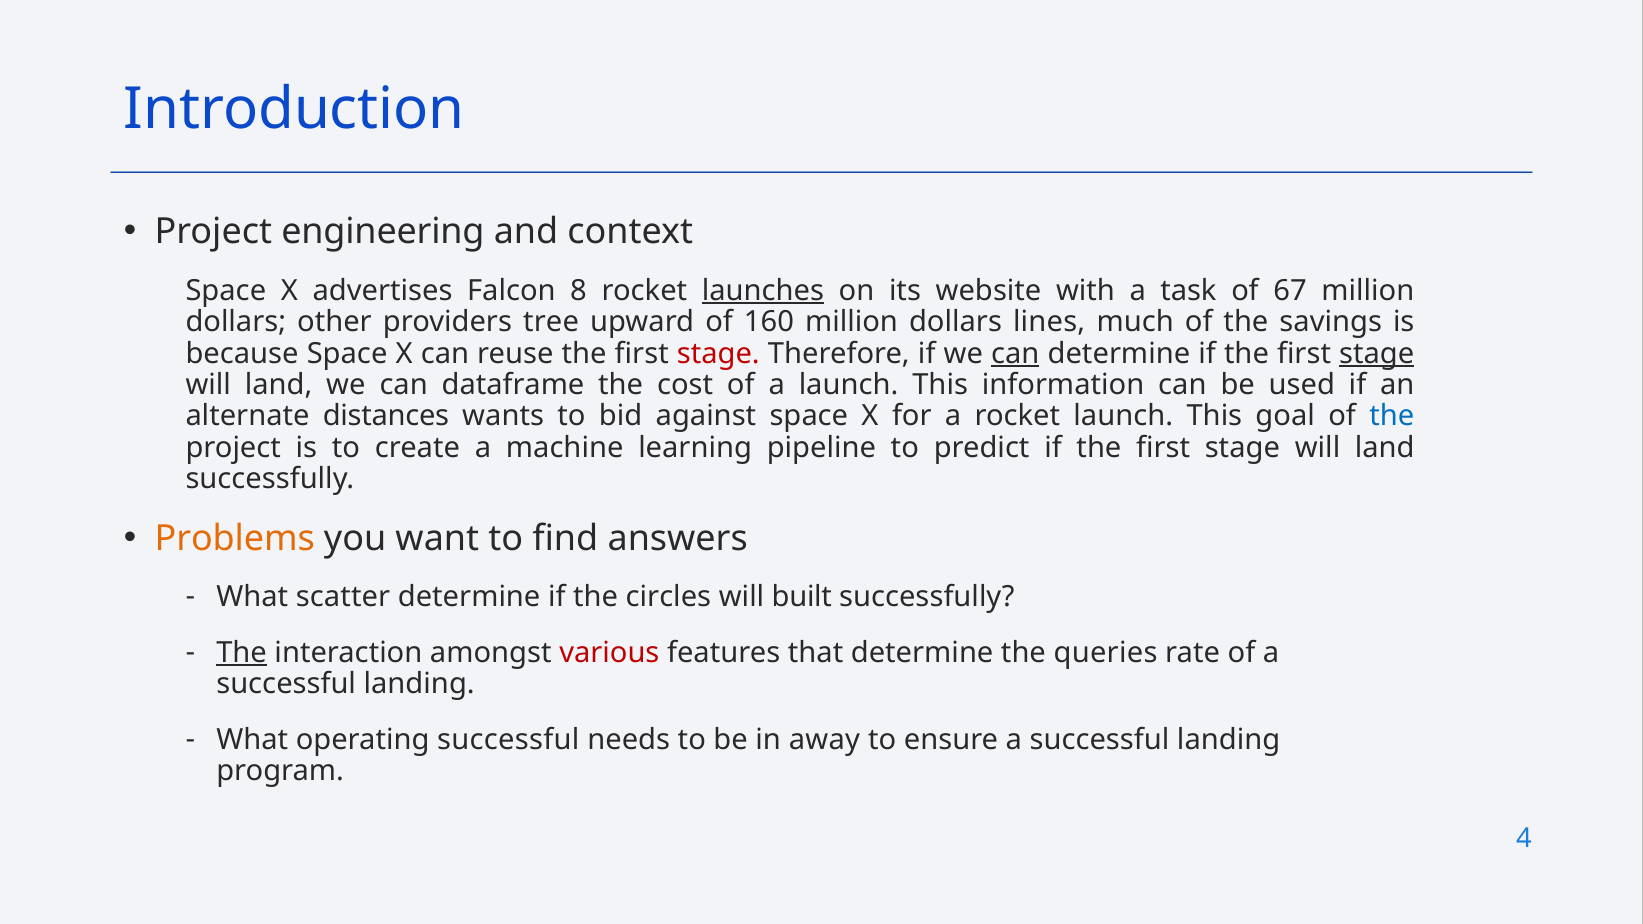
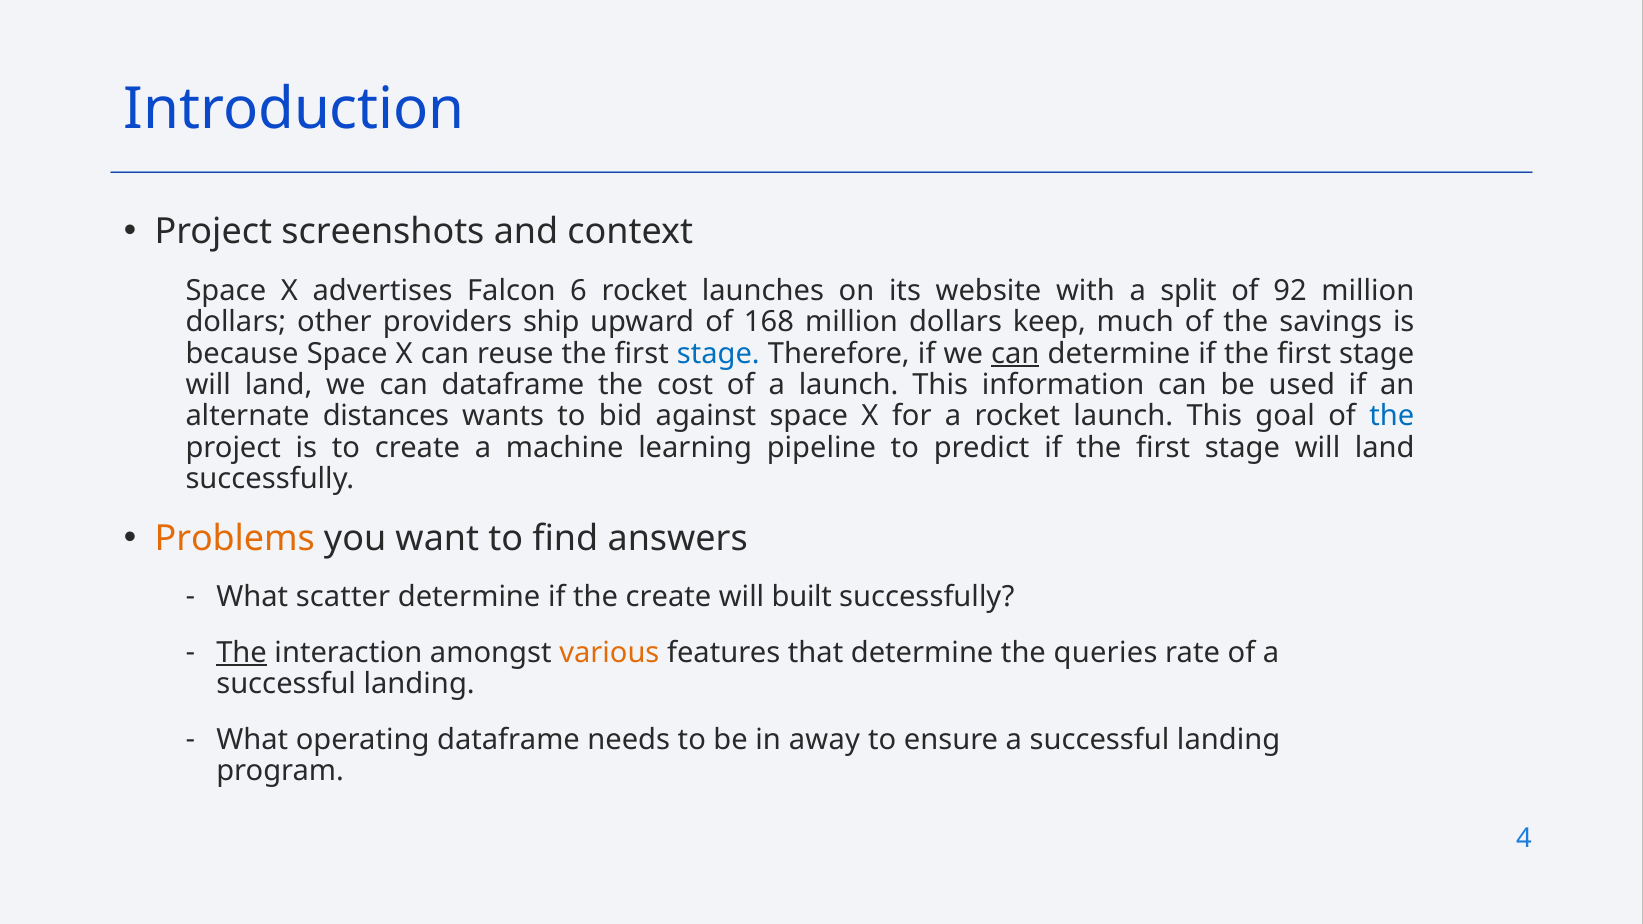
engineering: engineering -> screenshots
8: 8 -> 6
launches underline: present -> none
task: task -> split
67: 67 -> 92
tree: tree -> ship
160: 160 -> 168
lines: lines -> keep
stage at (718, 354) colour: red -> blue
stage at (1377, 354) underline: present -> none
the circles: circles -> create
various colour: red -> orange
operating successful: successful -> dataframe
